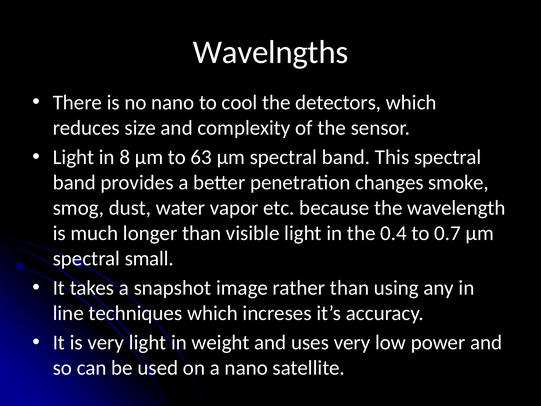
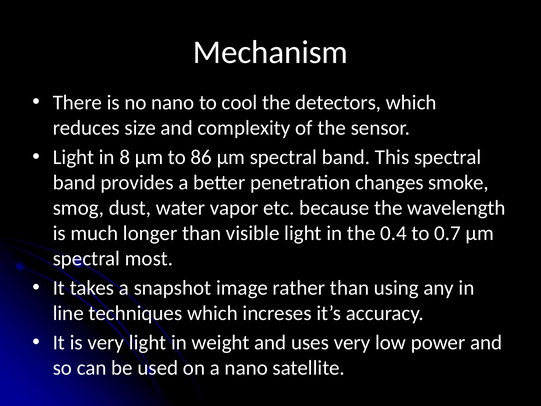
Wavelngths: Wavelngths -> Mechanism
63: 63 -> 86
small: small -> most
